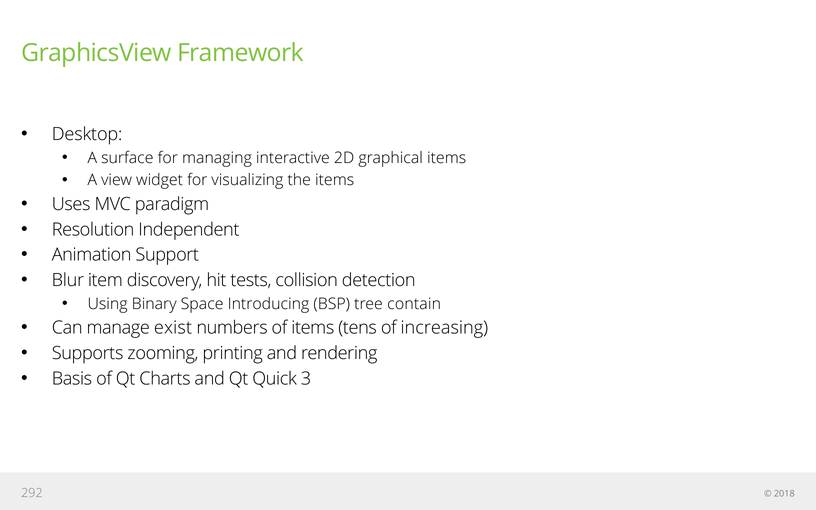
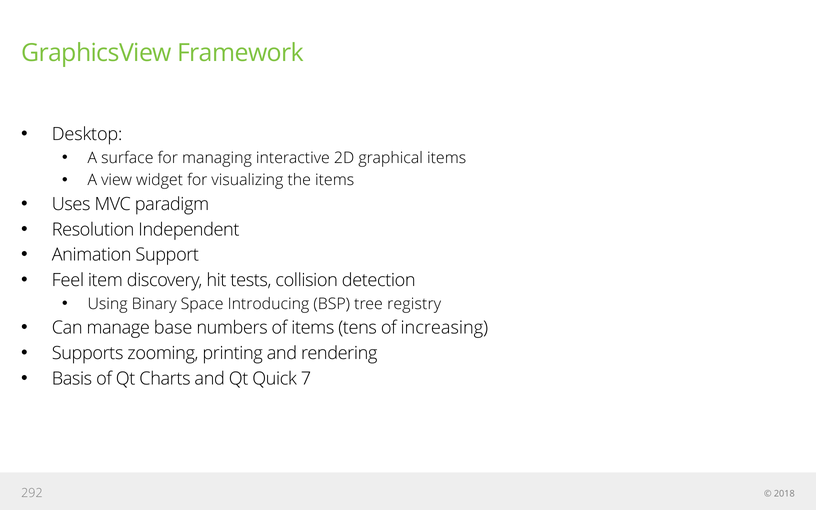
Blur: Blur -> Feel
contain: contain -> registry
exist: exist -> base
3: 3 -> 7
